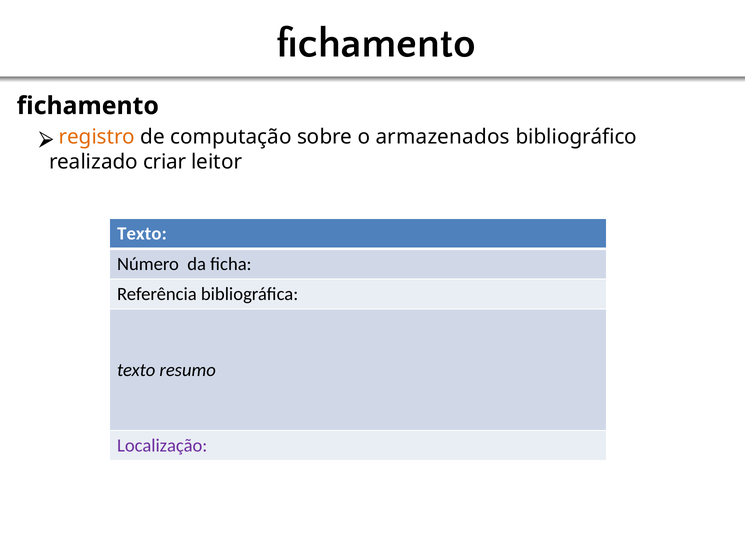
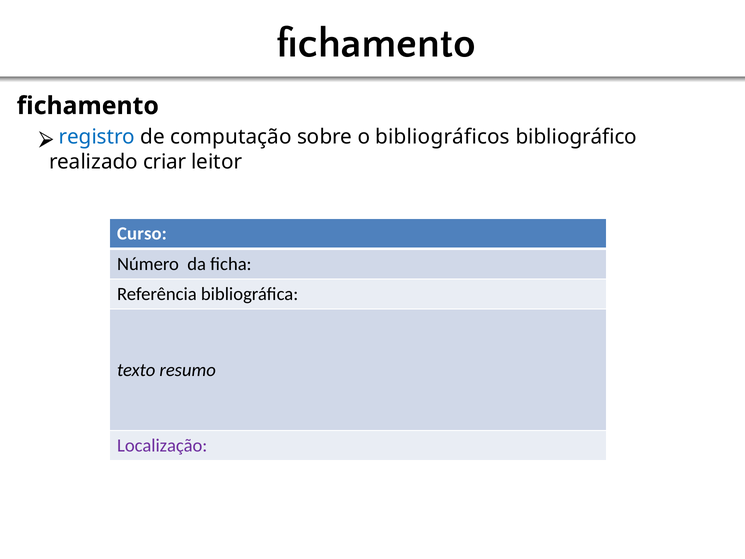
registro colour: orange -> blue
armazenados: armazenados -> bibliográficos
Texto at (142, 234): Texto -> Curso
